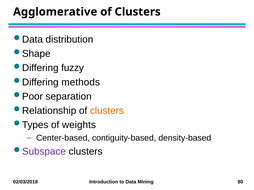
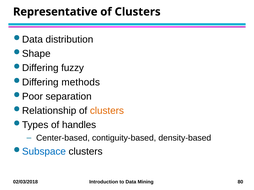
Agglomerative: Agglomerative -> Representative
weights: weights -> handles
Subspace colour: purple -> blue
